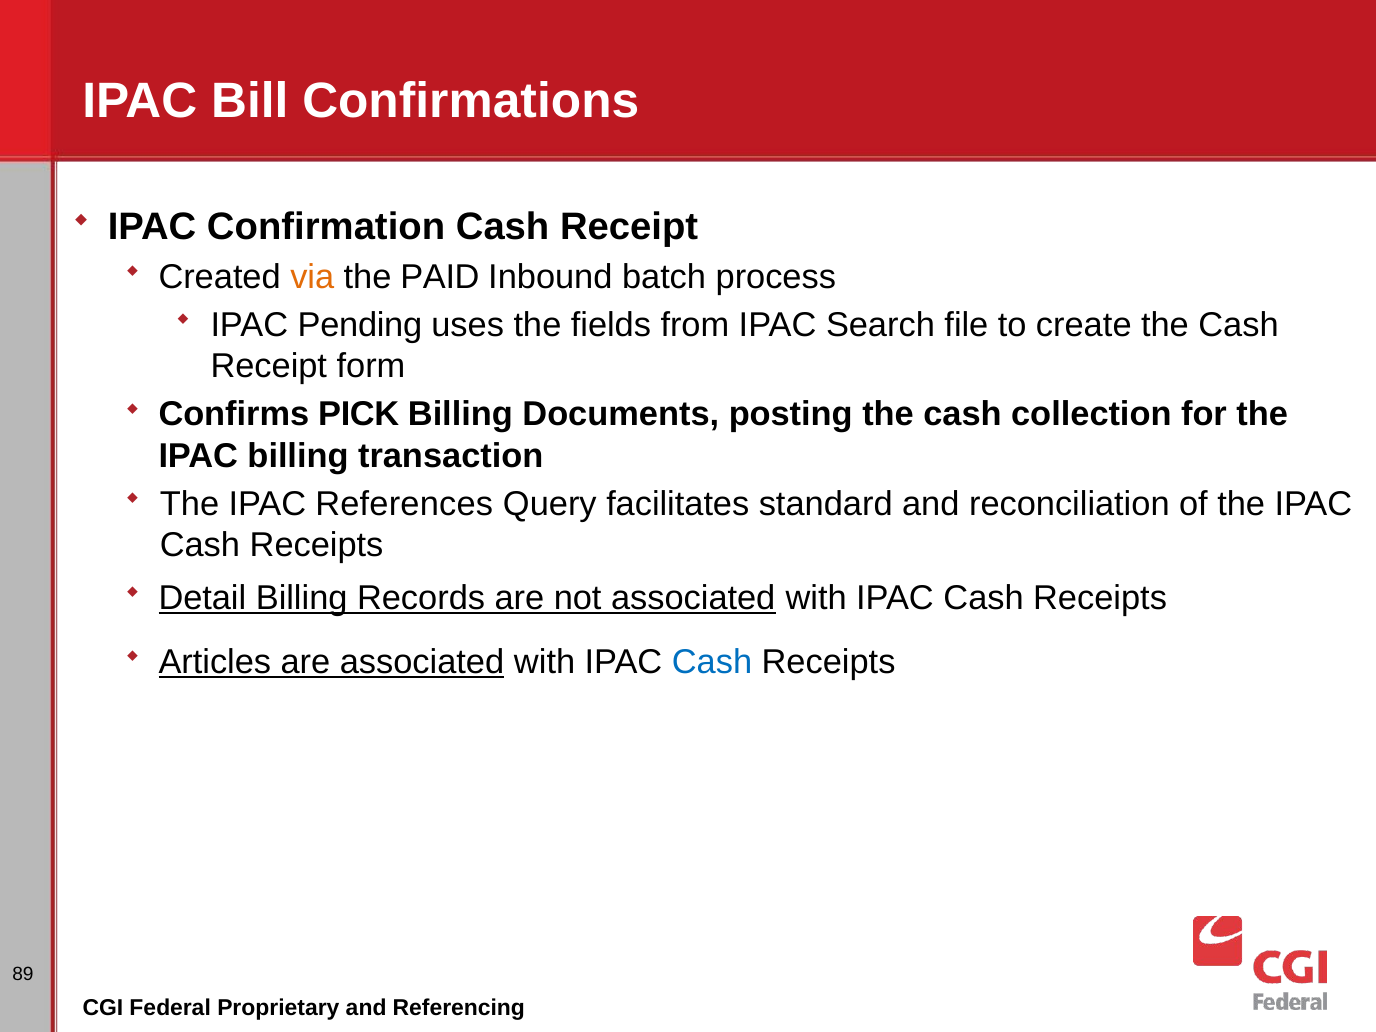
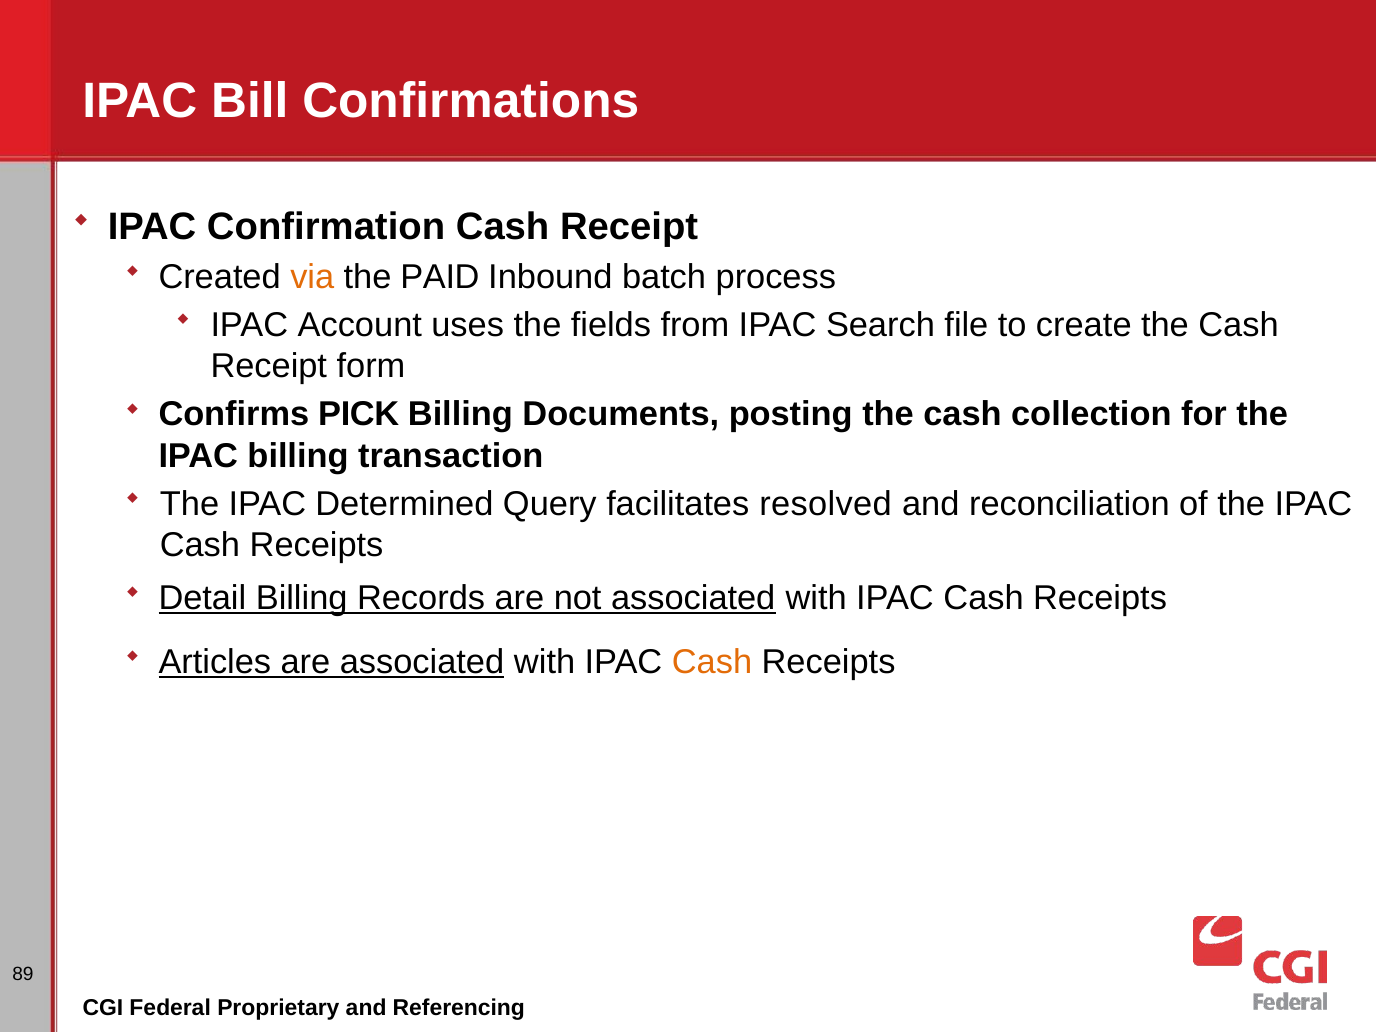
Pending: Pending -> Account
References: References -> Determined
standard: standard -> resolved
Cash at (712, 662) colour: blue -> orange
